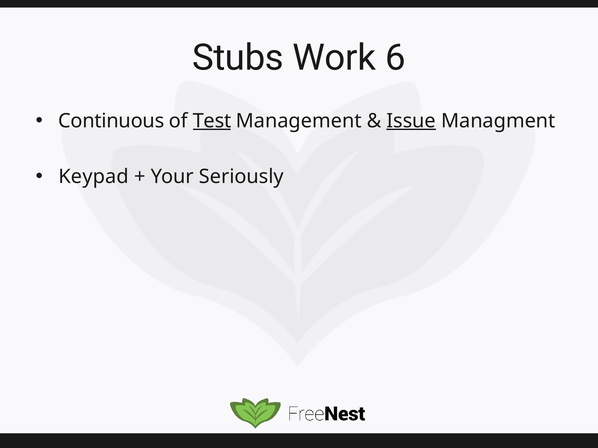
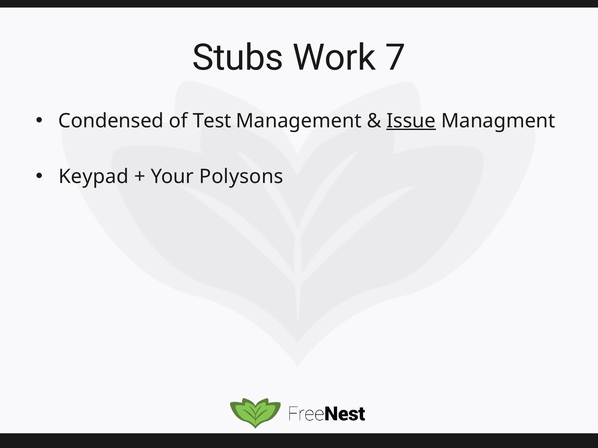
6: 6 -> 7
Continuous: Continuous -> Condensed
Test underline: present -> none
Seriously: Seriously -> Polysons
